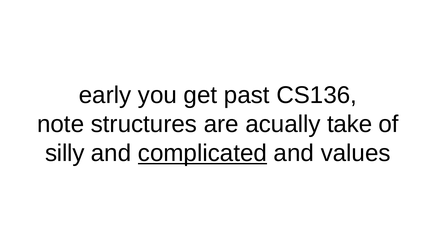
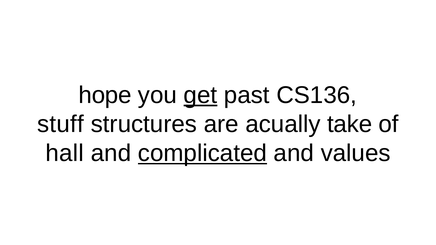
early: early -> hope
get underline: none -> present
note: note -> stuff
silly: silly -> hall
